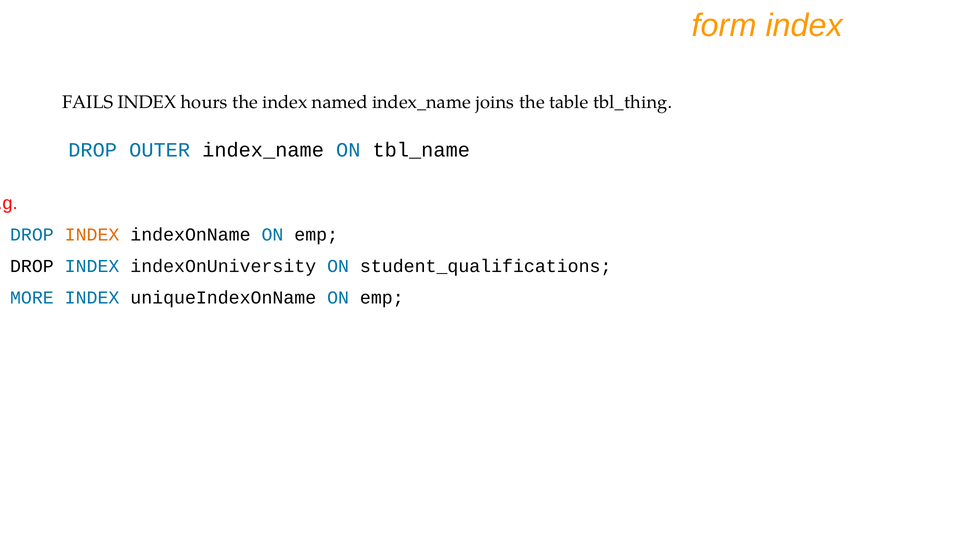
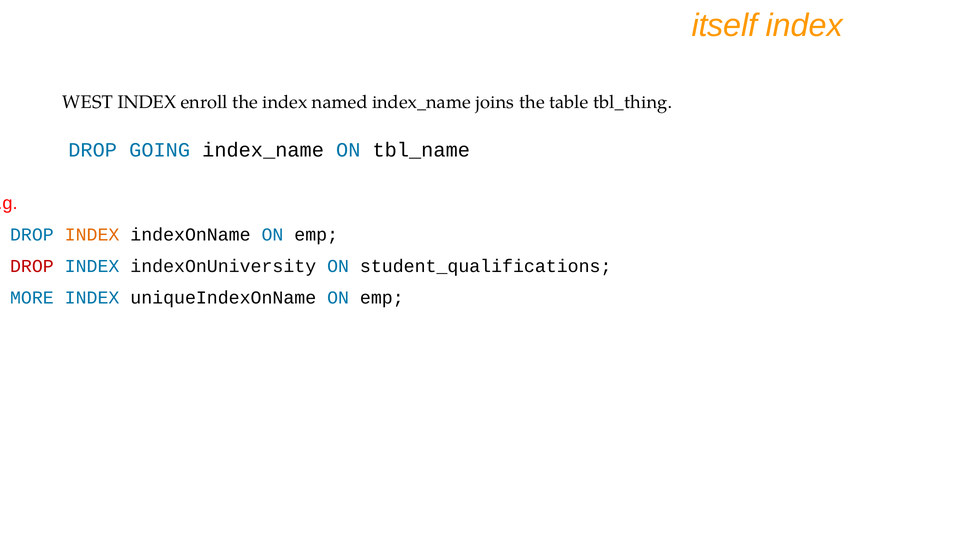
form: form -> itself
FAILS: FAILS -> WEST
hours: hours -> enroll
OUTER: OUTER -> GOING
DROP at (32, 266) colour: black -> red
